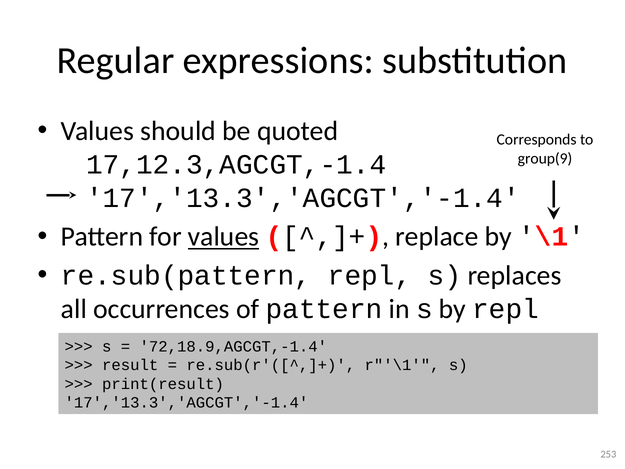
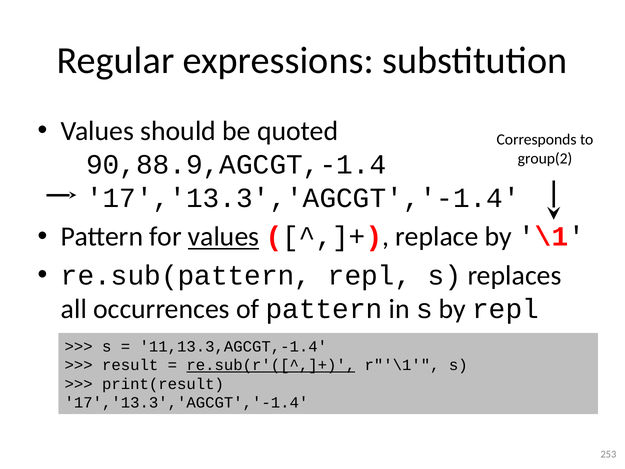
group(9: group(9 -> group(2
17,12.3,AGCGT,-1.4: 17,12.3,AGCGT,-1.4 -> 90,88.9,AGCGT,-1.4
72,18.9,AGCGT,-1.4: 72,18.9,AGCGT,-1.4 -> 11,13.3,AGCGT,-1.4
re.sub(r'([^,]+ underline: none -> present
